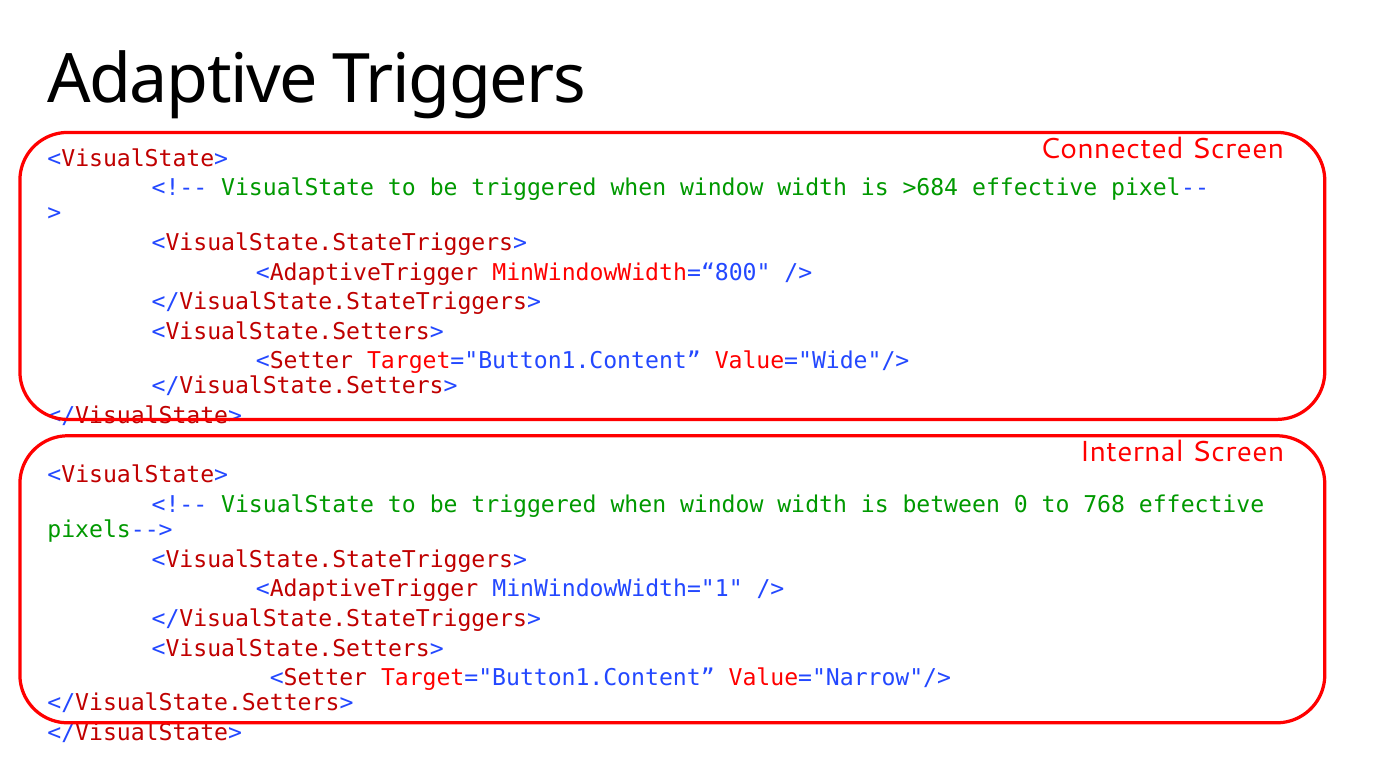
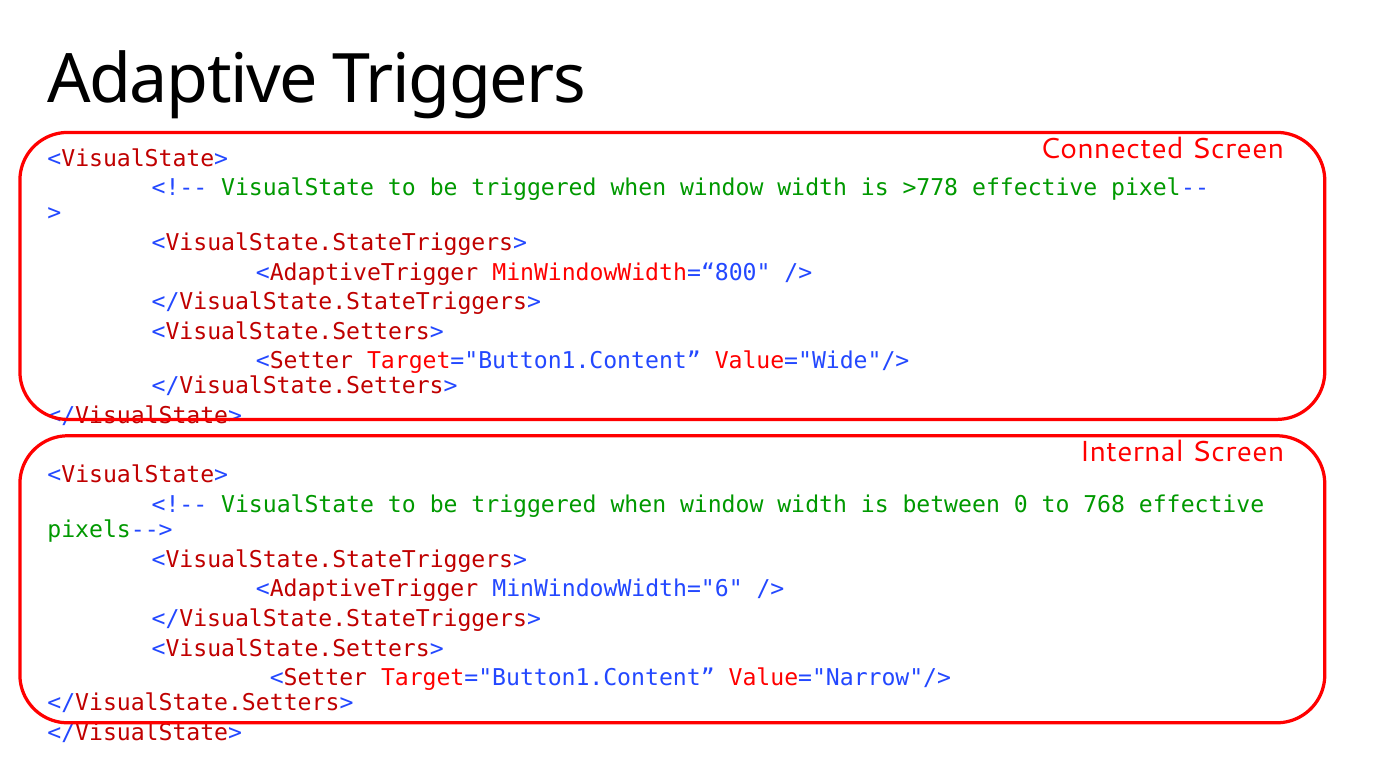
>684: >684 -> >778
MinWindowWidth="1: MinWindowWidth="1 -> MinWindowWidth="6
